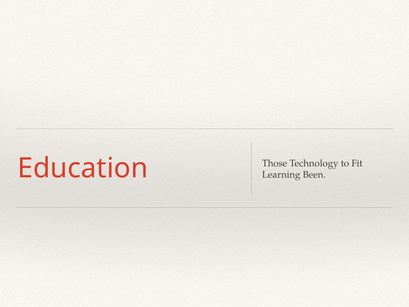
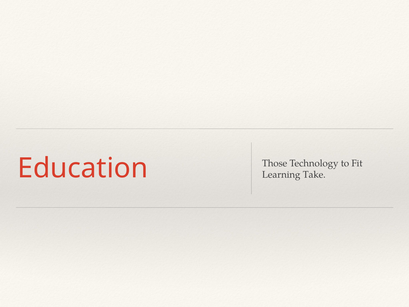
Been: Been -> Take
